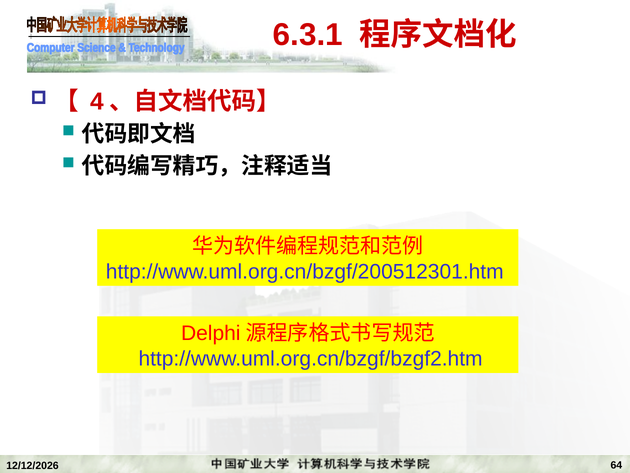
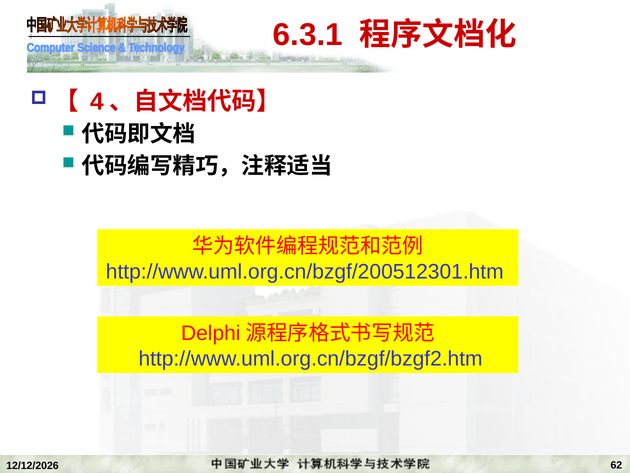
64: 64 -> 62
